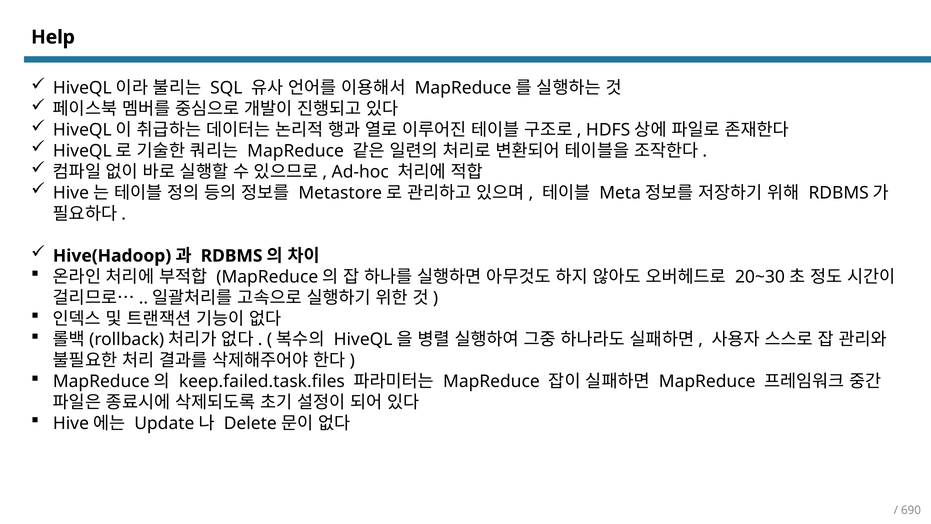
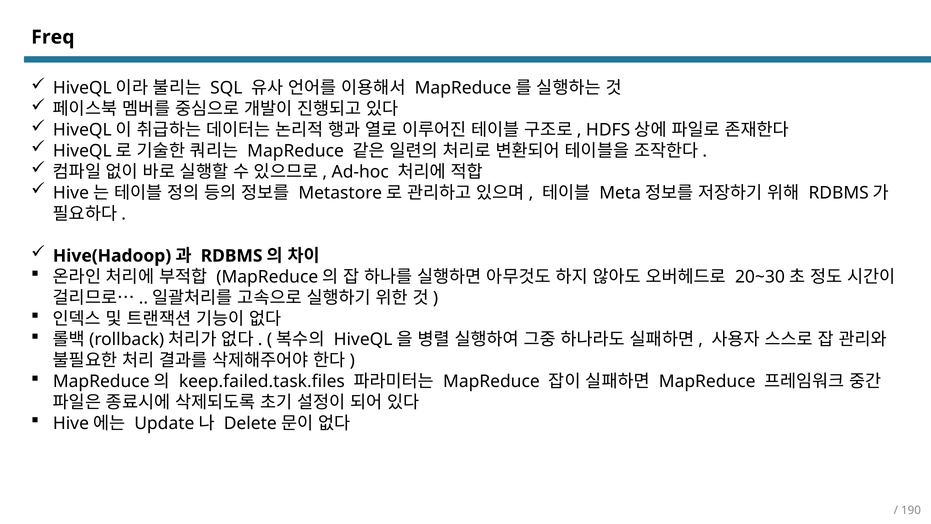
Help: Help -> Freq
690: 690 -> 190
